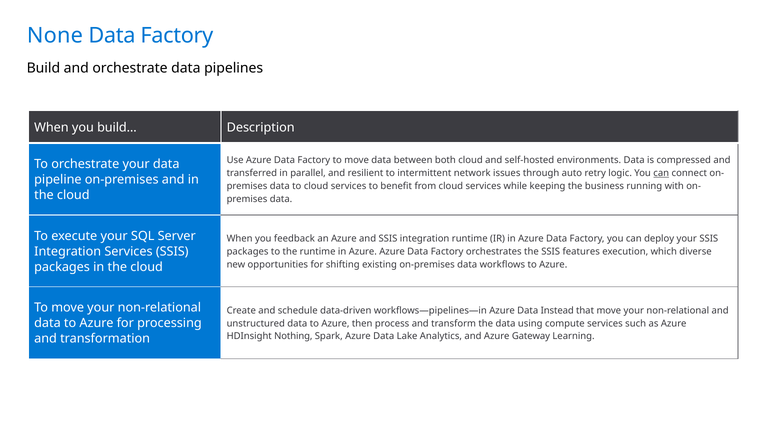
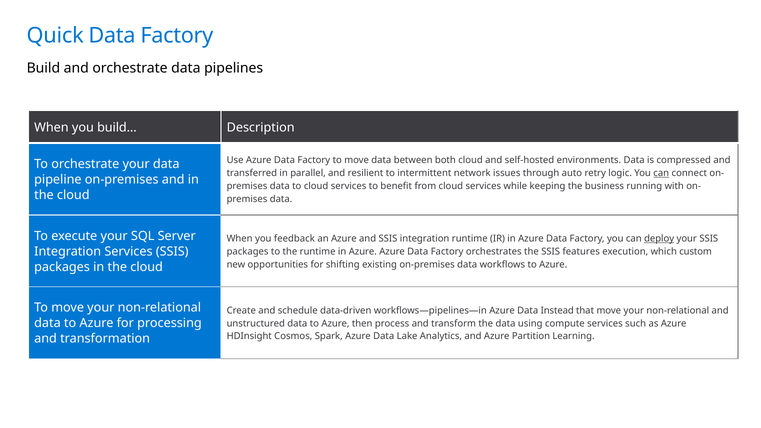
None: None -> Quick
deploy underline: none -> present
diverse: diverse -> custom
Nothing: Nothing -> Cosmos
Gateway: Gateway -> Partition
